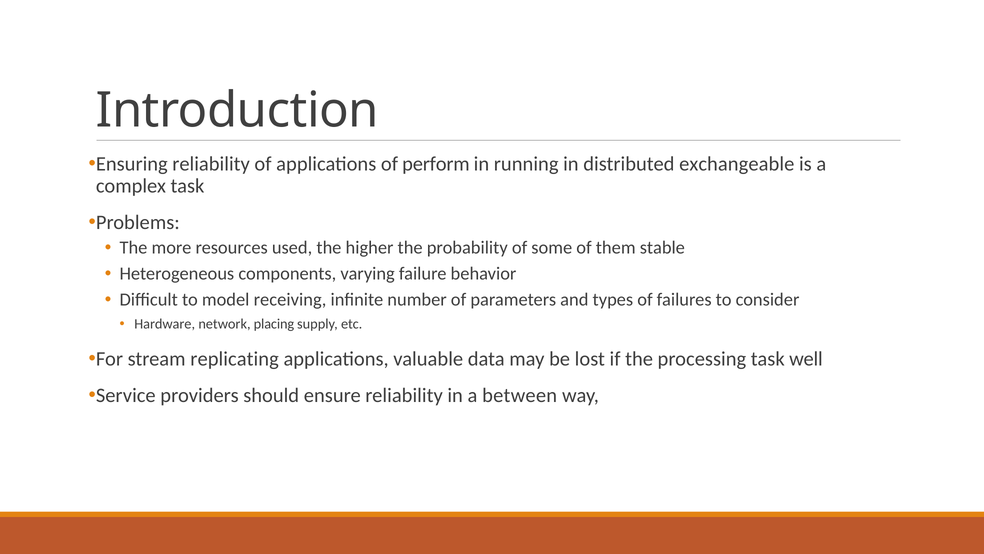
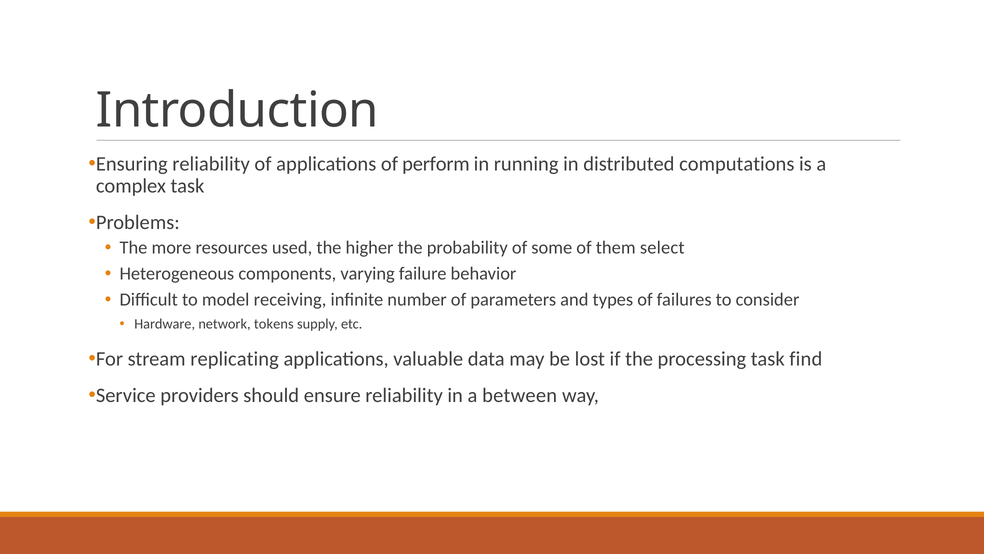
exchangeable: exchangeable -> computations
stable: stable -> select
placing: placing -> tokens
well: well -> find
